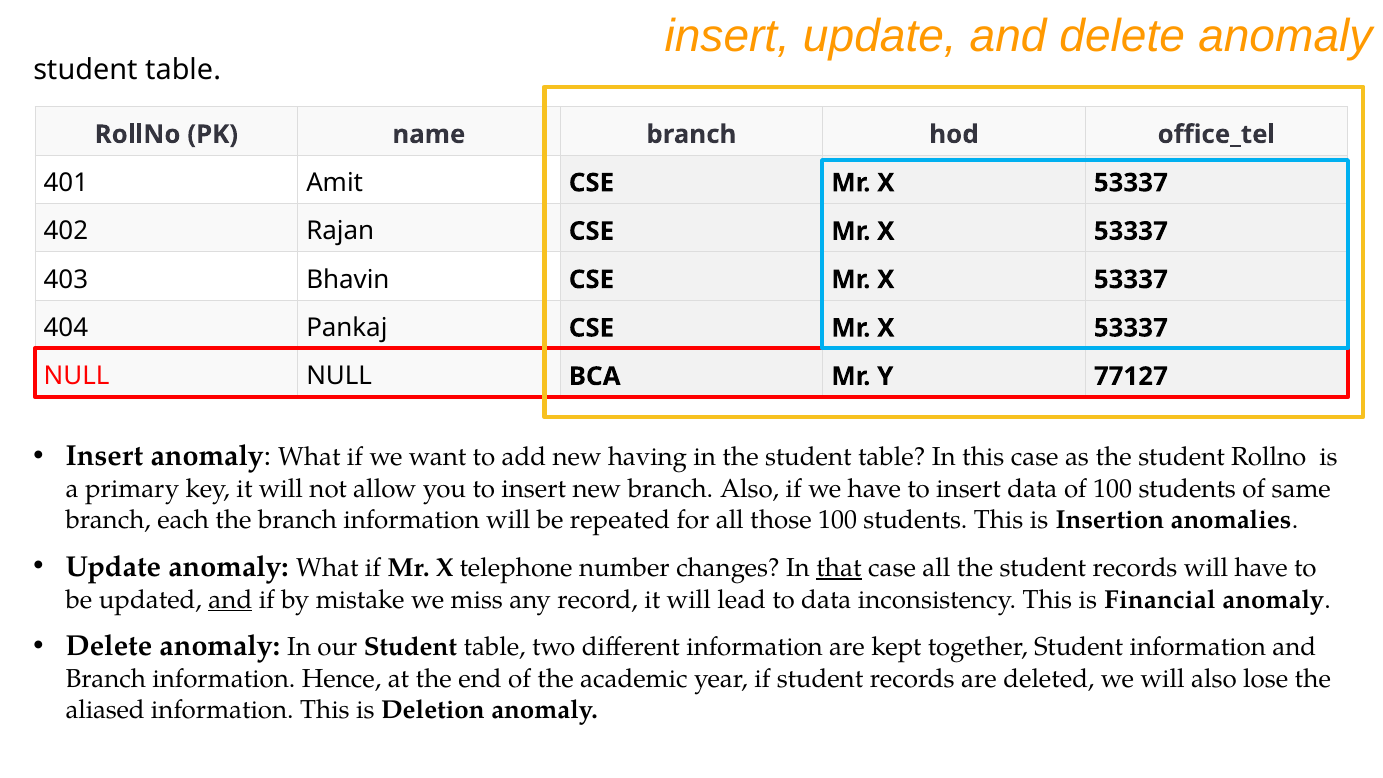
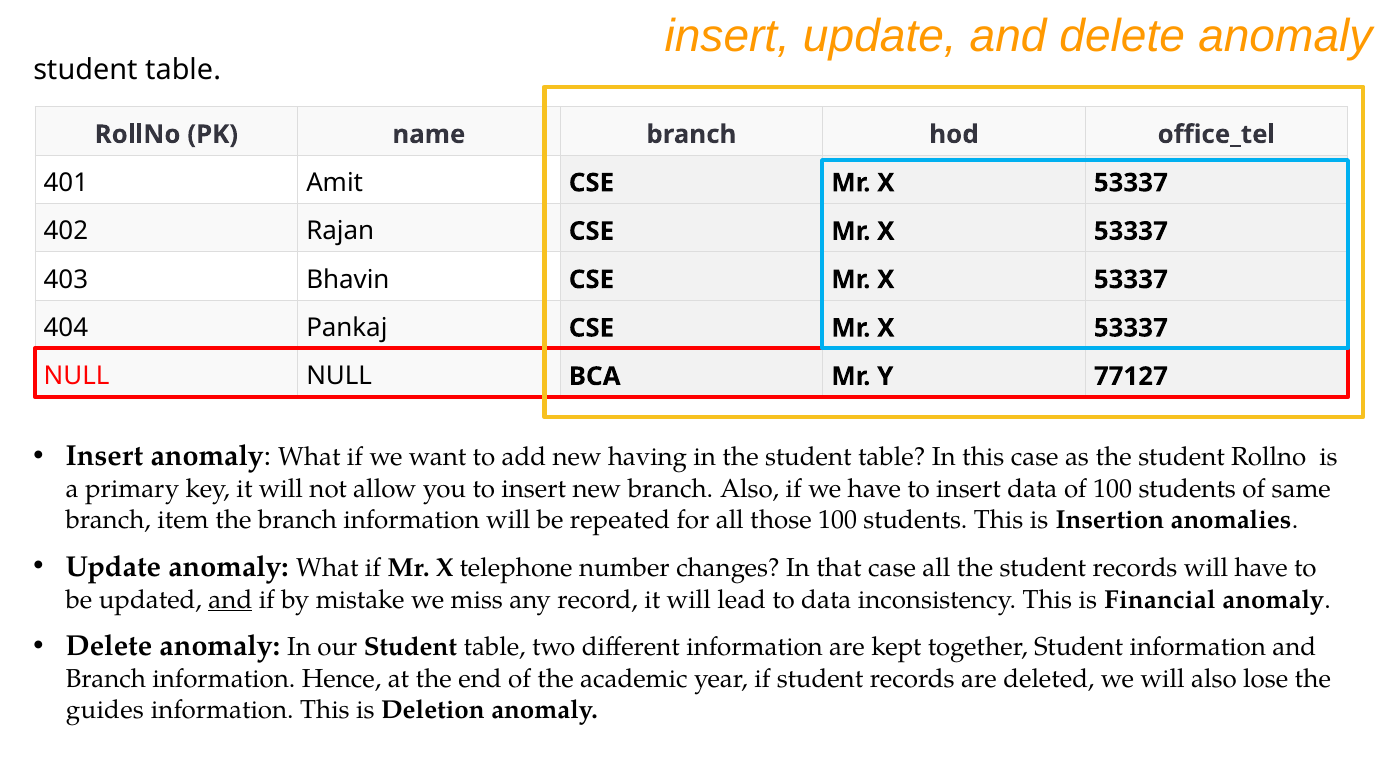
each: each -> item
that underline: present -> none
aliased: aliased -> guides
